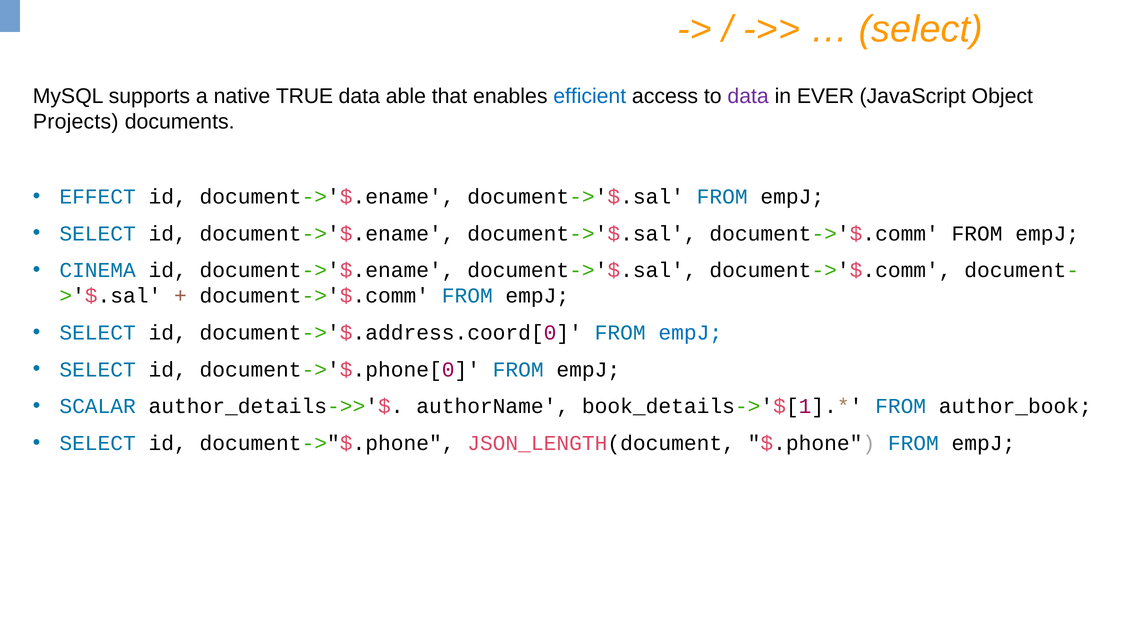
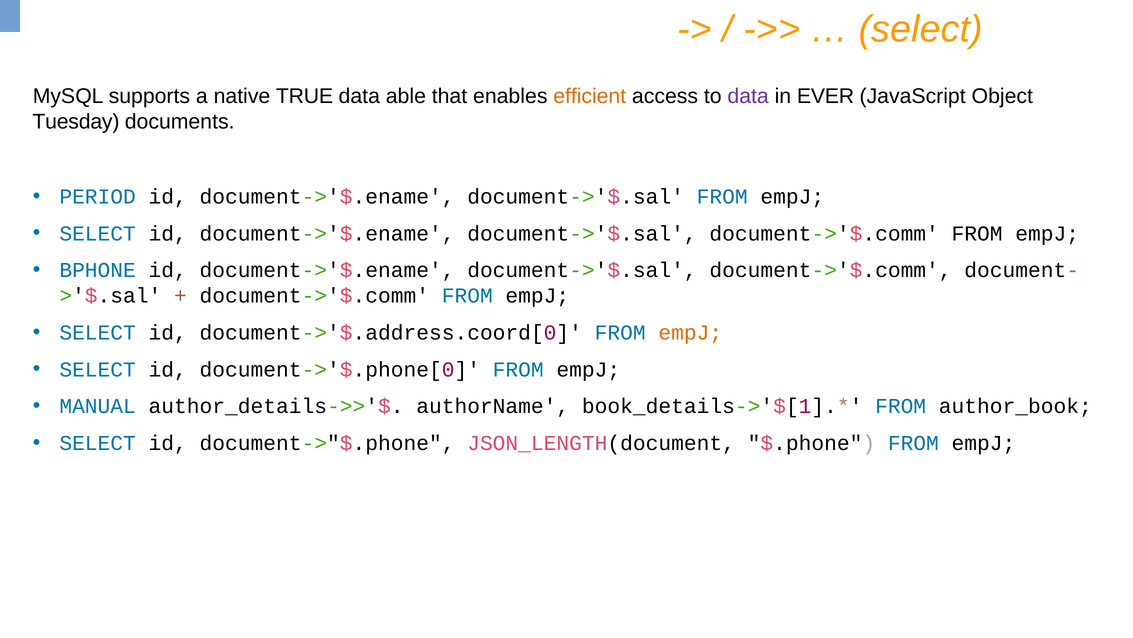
efficient colour: blue -> orange
Projects: Projects -> Tuesday
EFFECT: EFFECT -> PERIOD
CINEMA: CINEMA -> BPHONE
empJ at (690, 332) colour: blue -> orange
SCALAR: SCALAR -> MANUAL
